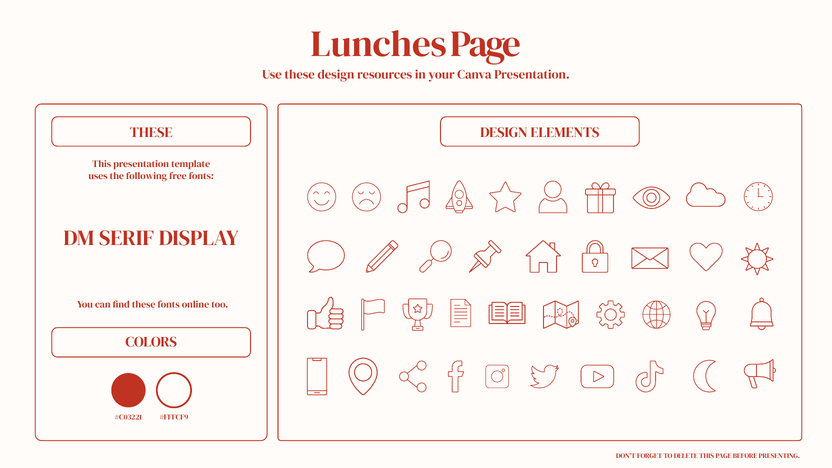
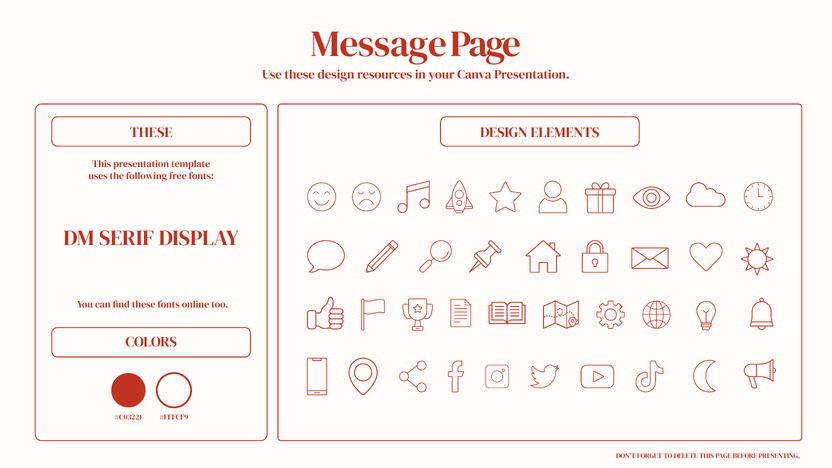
Lunches: Lunches -> Message
